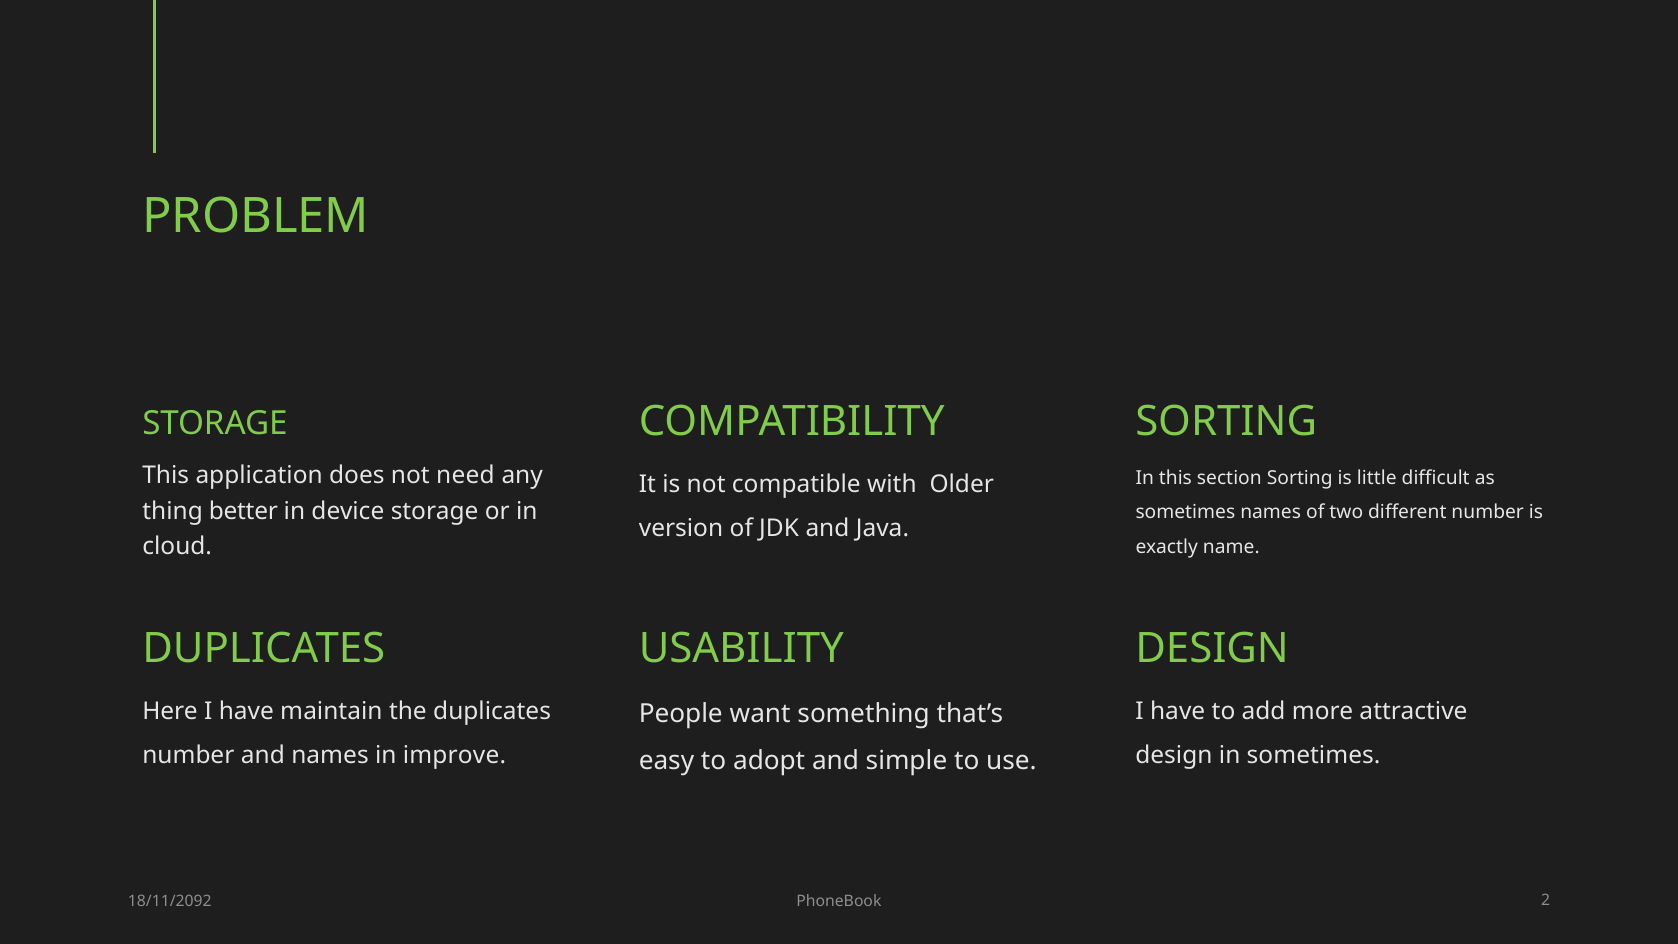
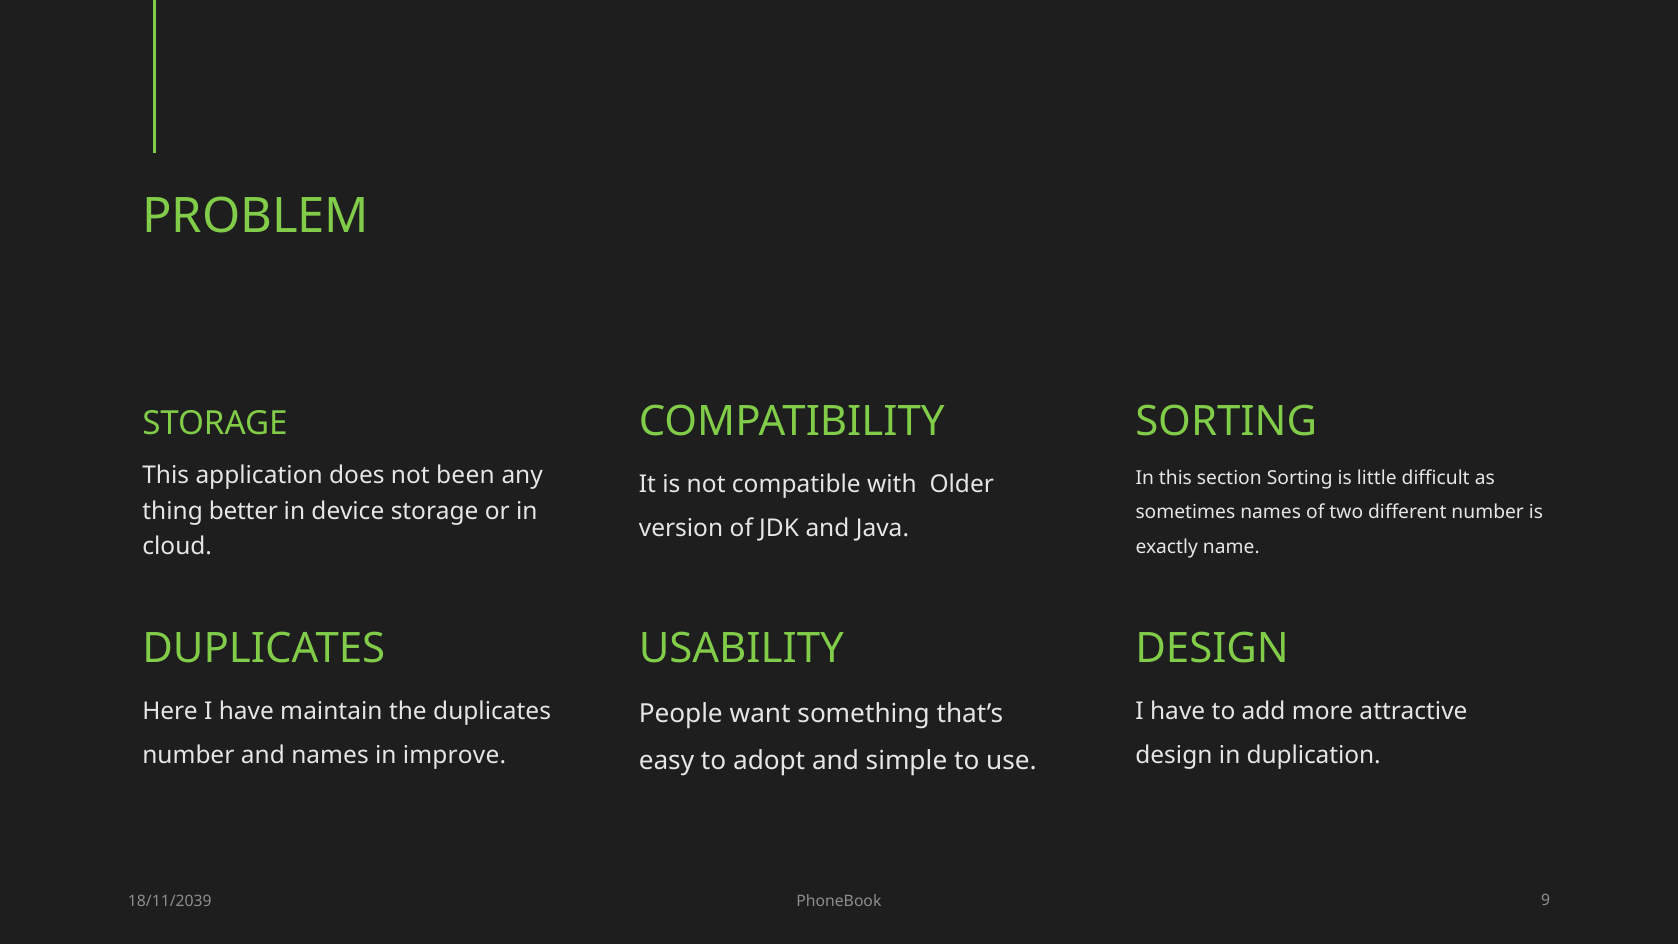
need: need -> been
in sometimes: sometimes -> duplication
18/11/2092: 18/11/2092 -> 18/11/2039
2: 2 -> 9
